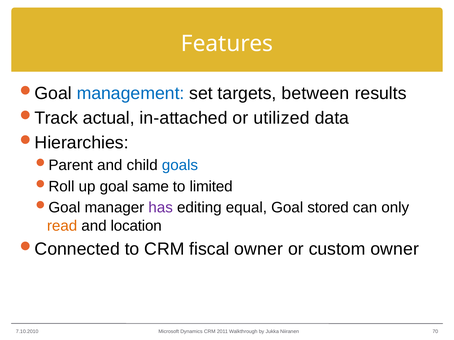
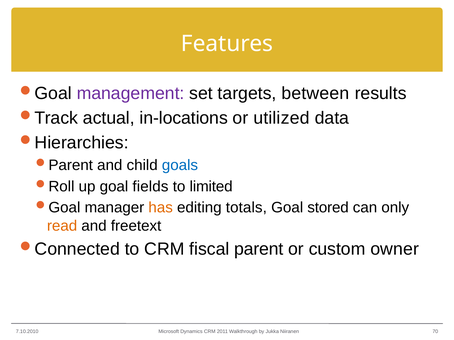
management colour: blue -> purple
in-attached: in-attached -> in-locations
same: same -> fields
has colour: purple -> orange
equal: equal -> totals
location: location -> freetext
fiscal owner: owner -> parent
